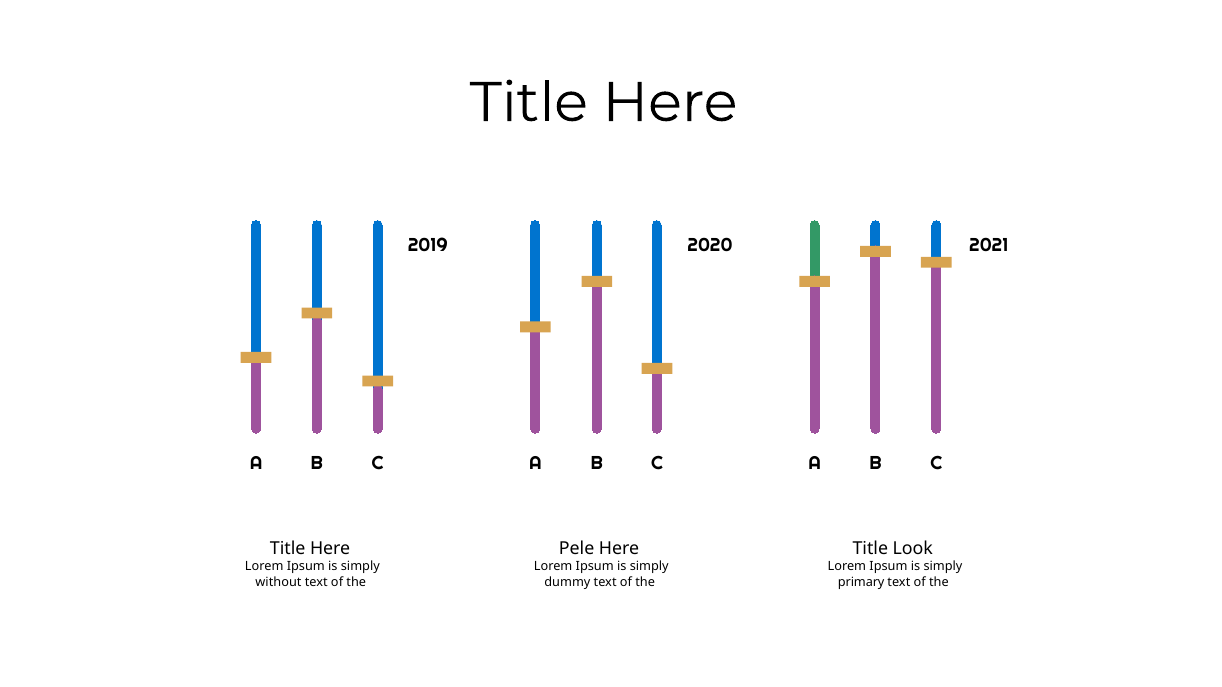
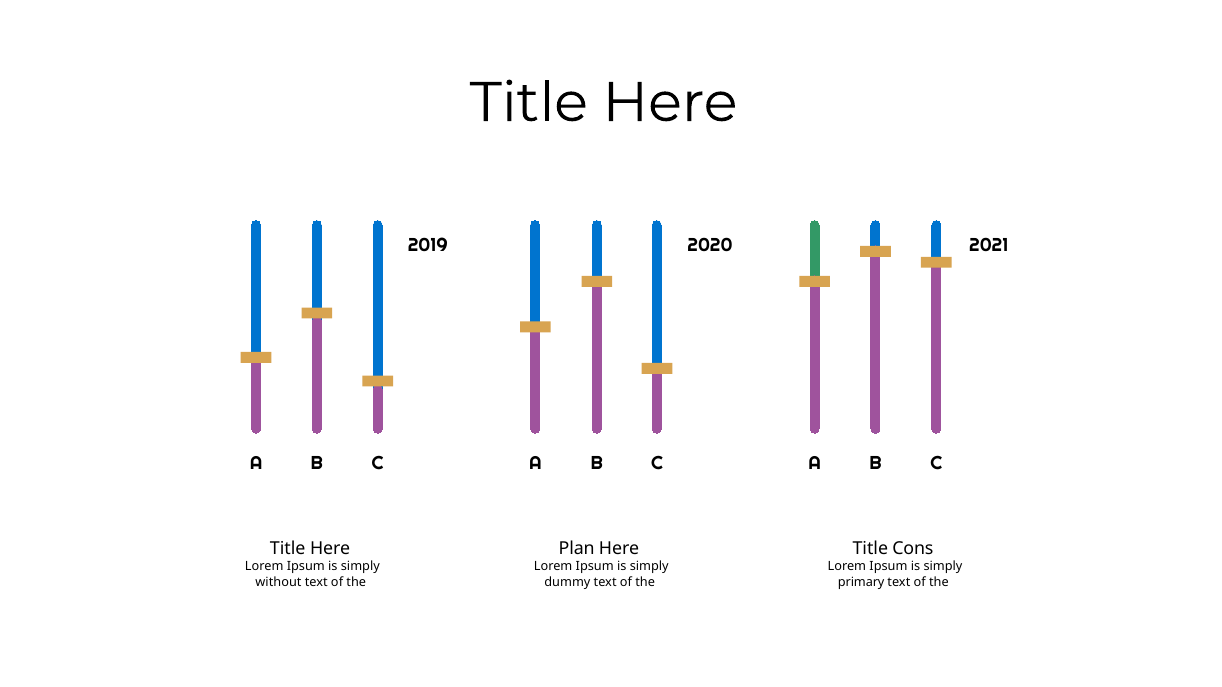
Pele: Pele -> Plan
Look: Look -> Cons
